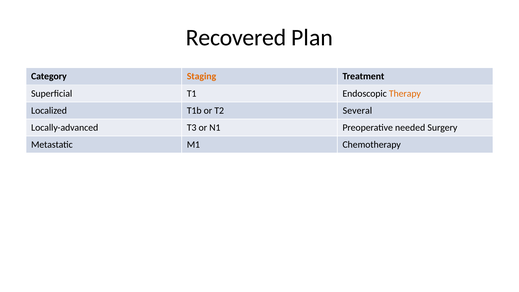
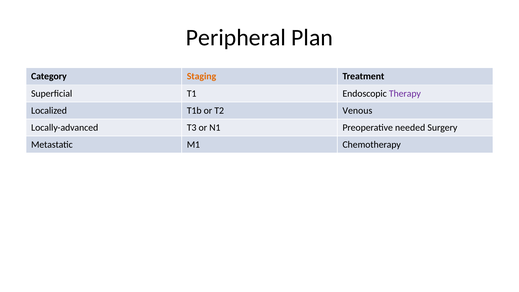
Recovered: Recovered -> Peripheral
Therapy colour: orange -> purple
Several: Several -> Venous
